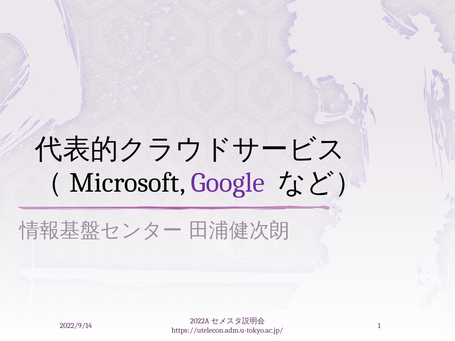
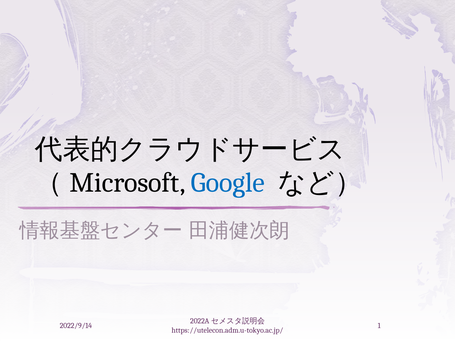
Google colour: purple -> blue
